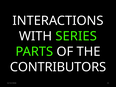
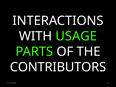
SERIES: SERIES -> USAGE
